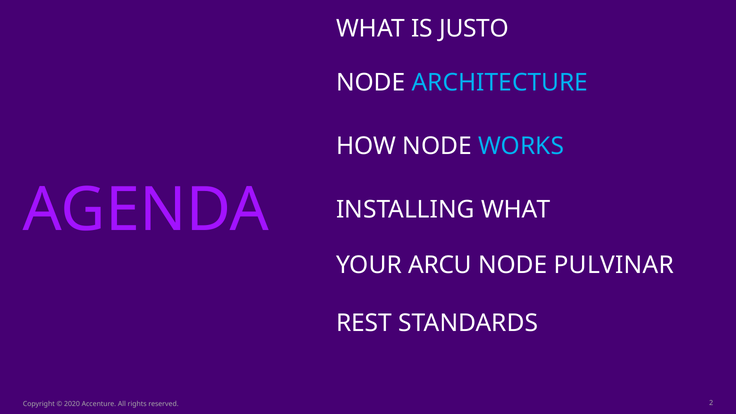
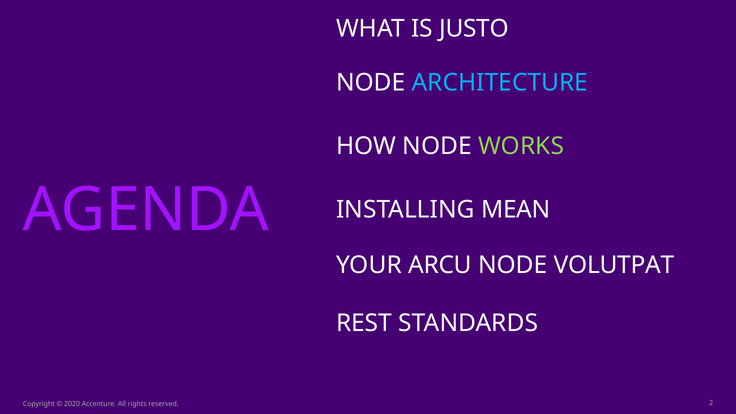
WORKS colour: light blue -> light green
INSTALLING WHAT: WHAT -> MEAN
PULVINAR: PULVINAR -> VOLUTPAT
